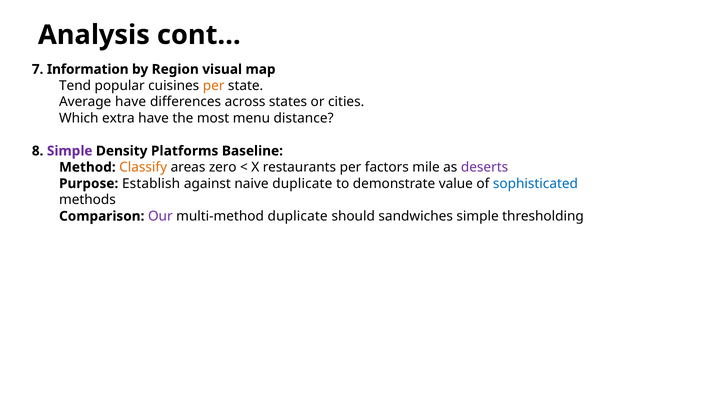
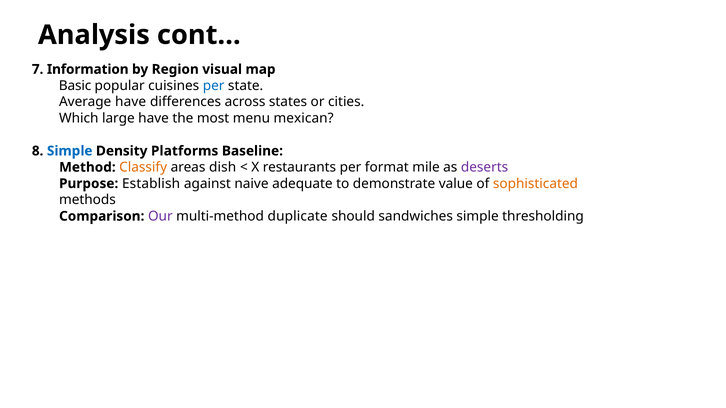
Tend: Tend -> Basic
per at (214, 86) colour: orange -> blue
extra: extra -> large
distance: distance -> mexican
Simple at (70, 151) colour: purple -> blue
zero: zero -> dish
factors: factors -> format
naive duplicate: duplicate -> adequate
sophisticated colour: blue -> orange
